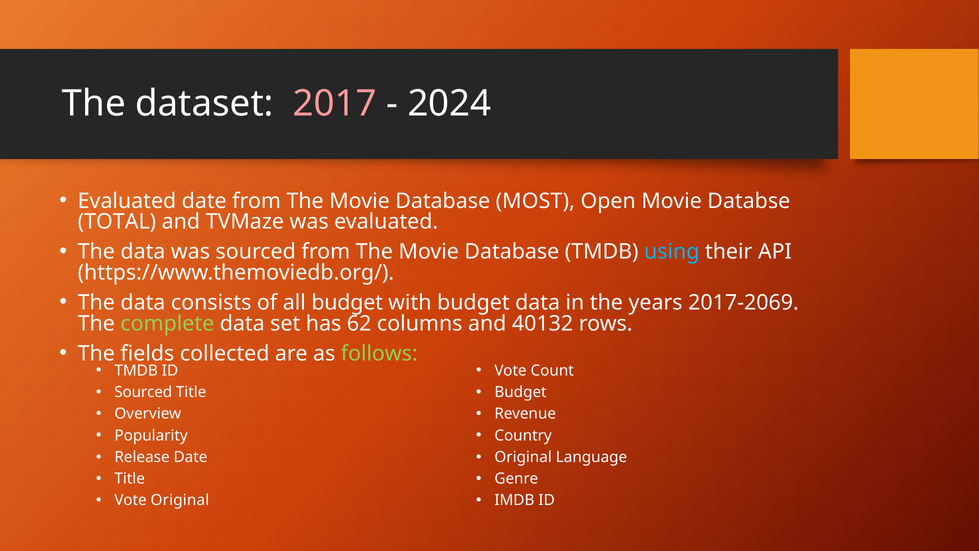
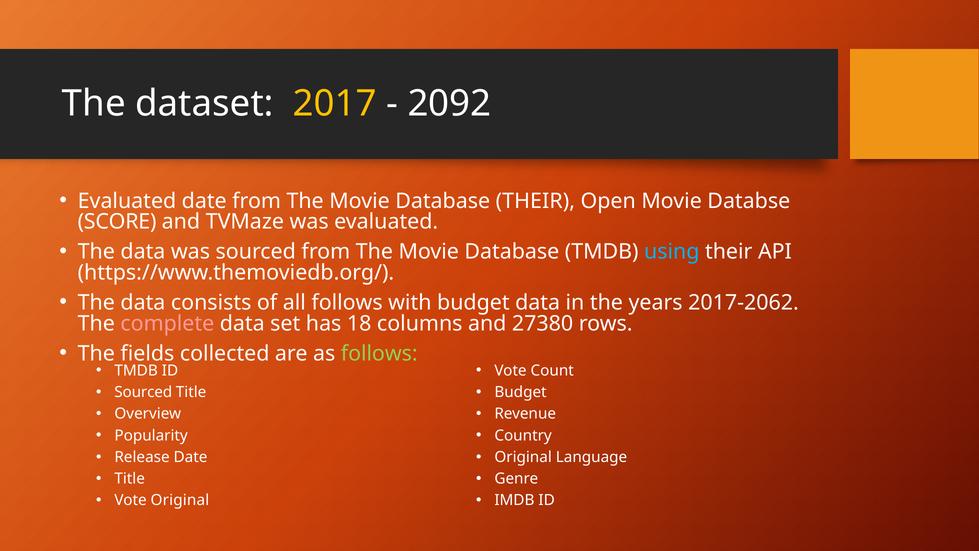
2017 colour: pink -> yellow
2024: 2024 -> 2092
Database MOST: MOST -> THEIR
TOTAL: TOTAL -> SCORE
all budget: budget -> follows
2017-2069: 2017-2069 -> 2017-2062
complete colour: light green -> pink
62: 62 -> 18
40132: 40132 -> 27380
